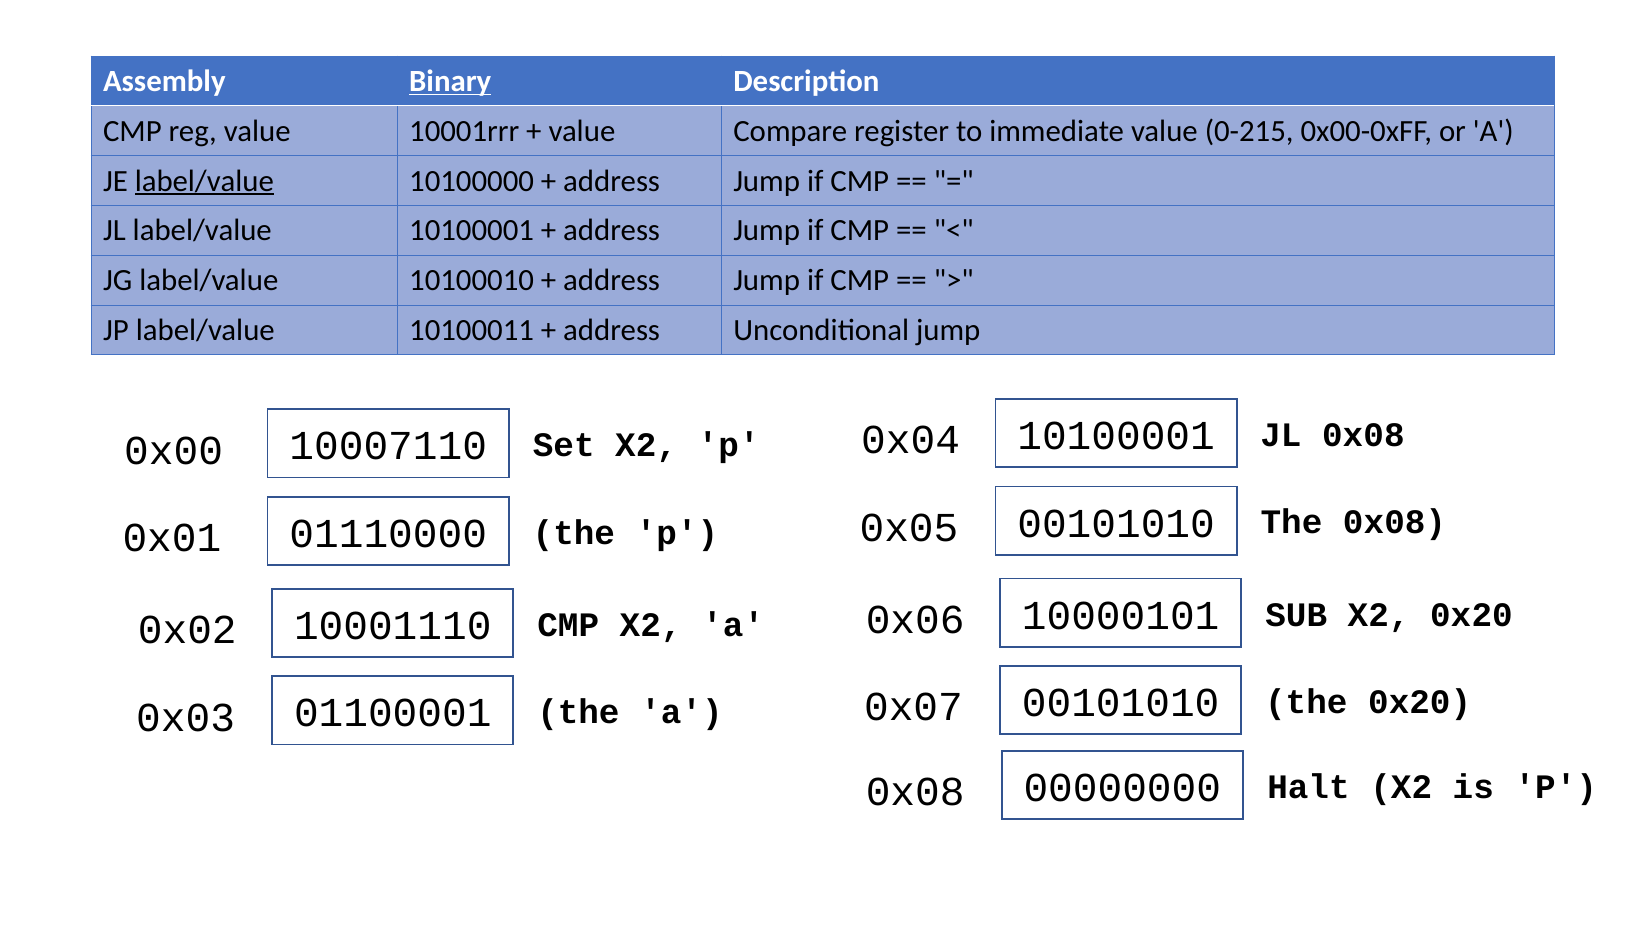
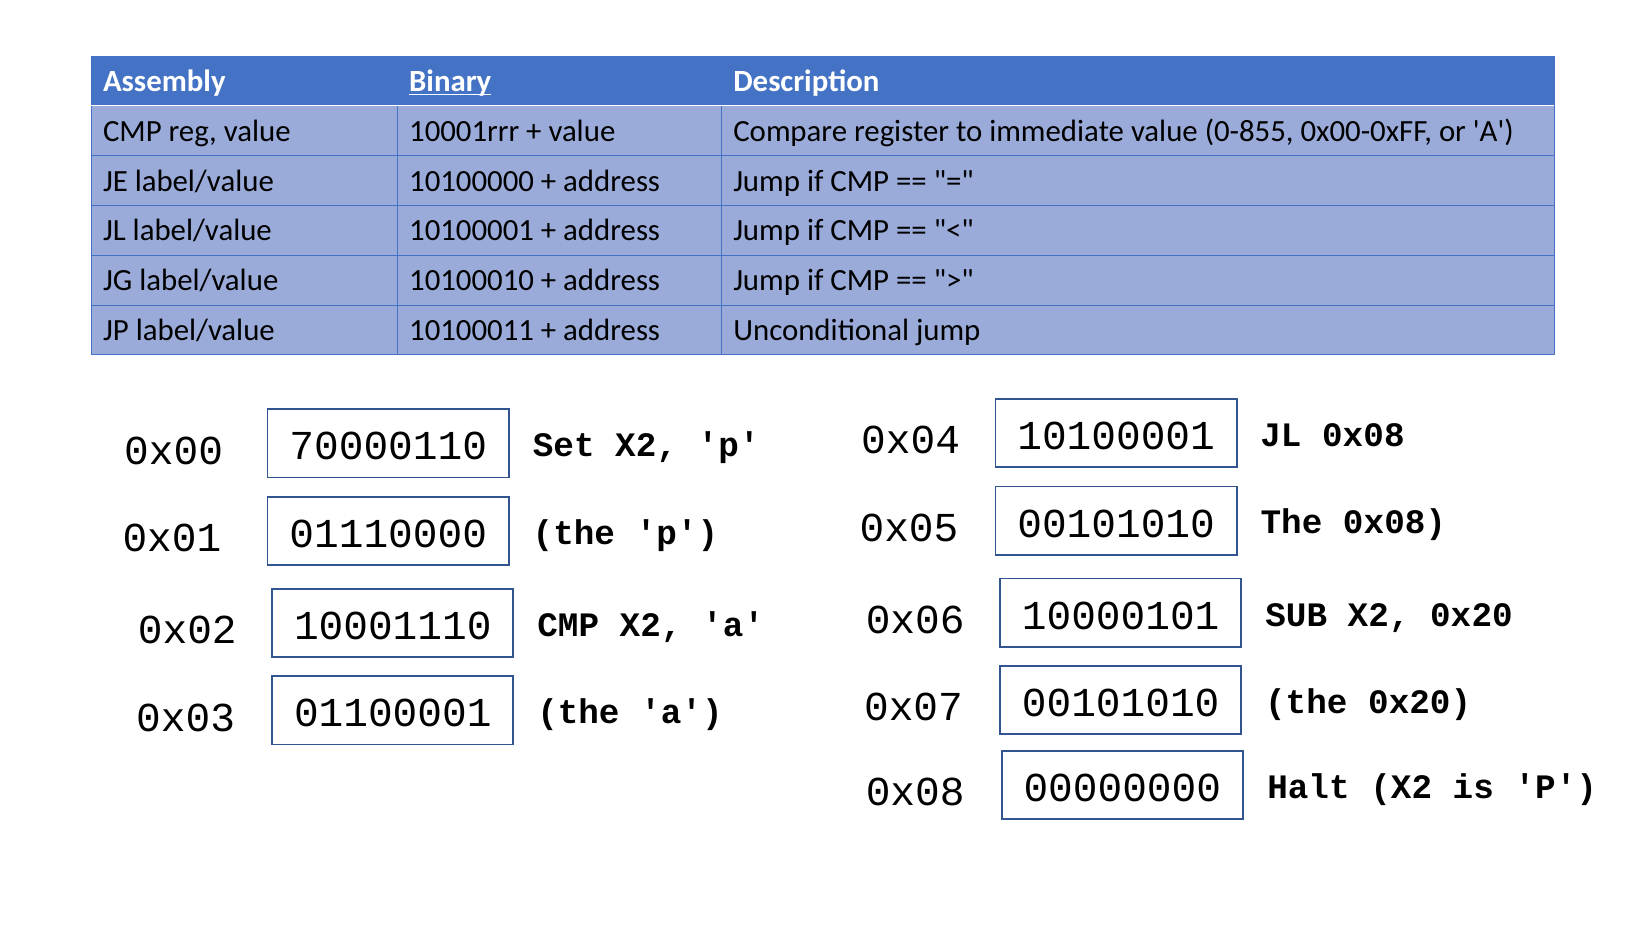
0-215: 0-215 -> 0-855
label/value at (204, 181) underline: present -> none
10007110: 10007110 -> 70000110
